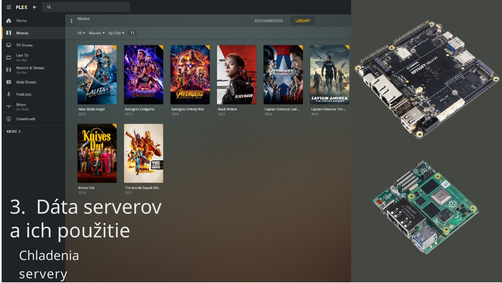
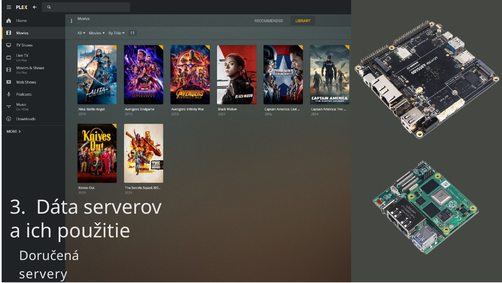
Chladenia: Chladenia -> Doručená
